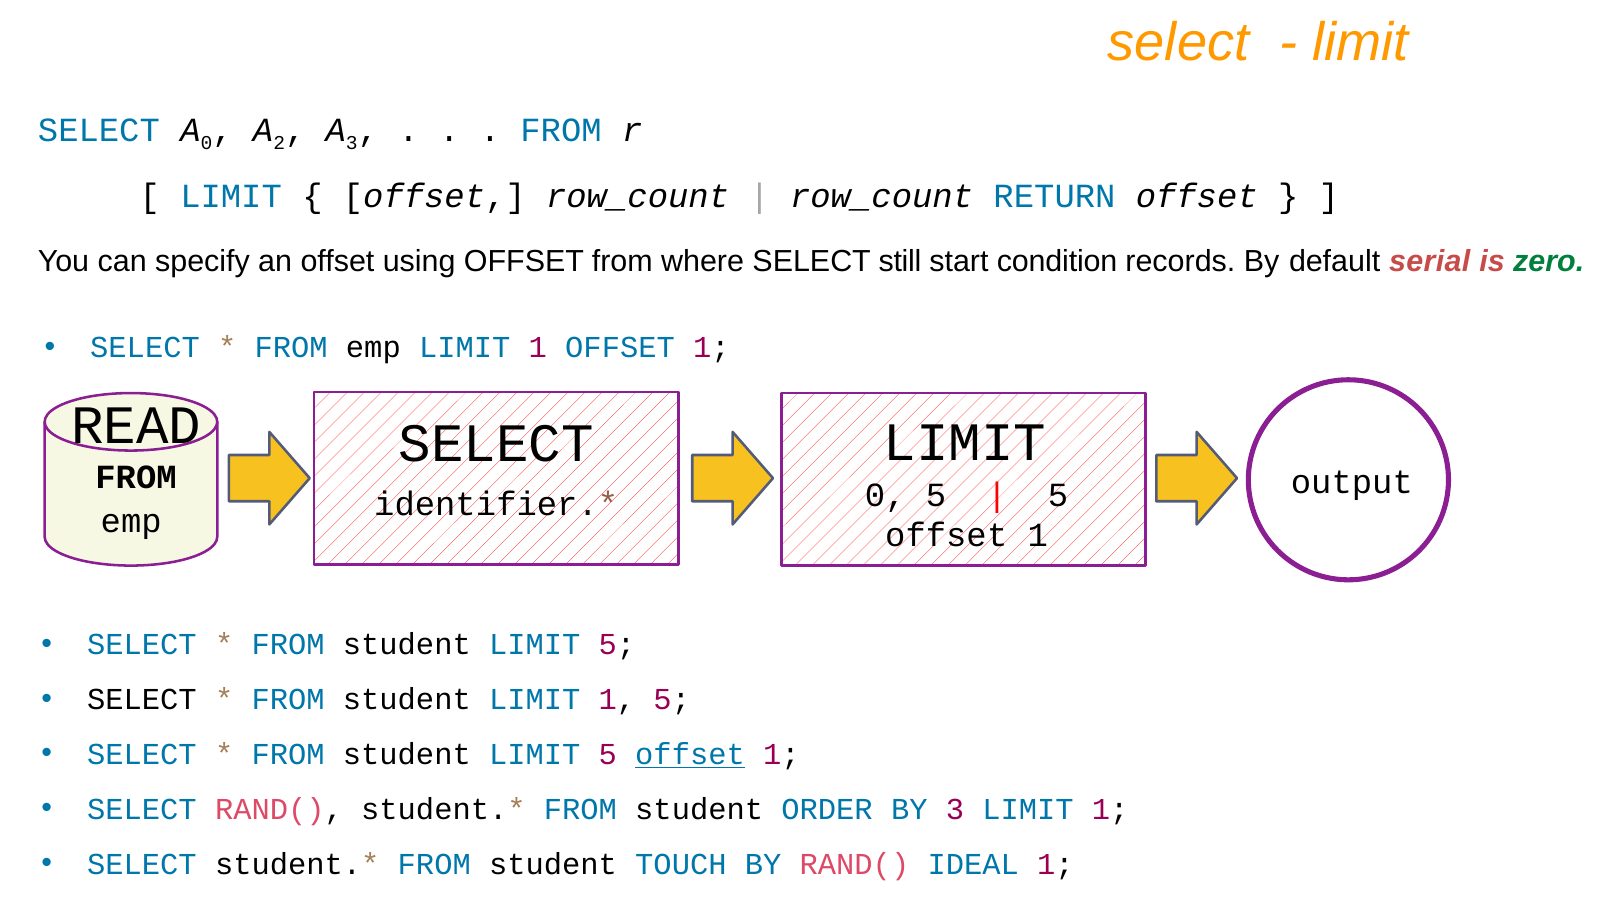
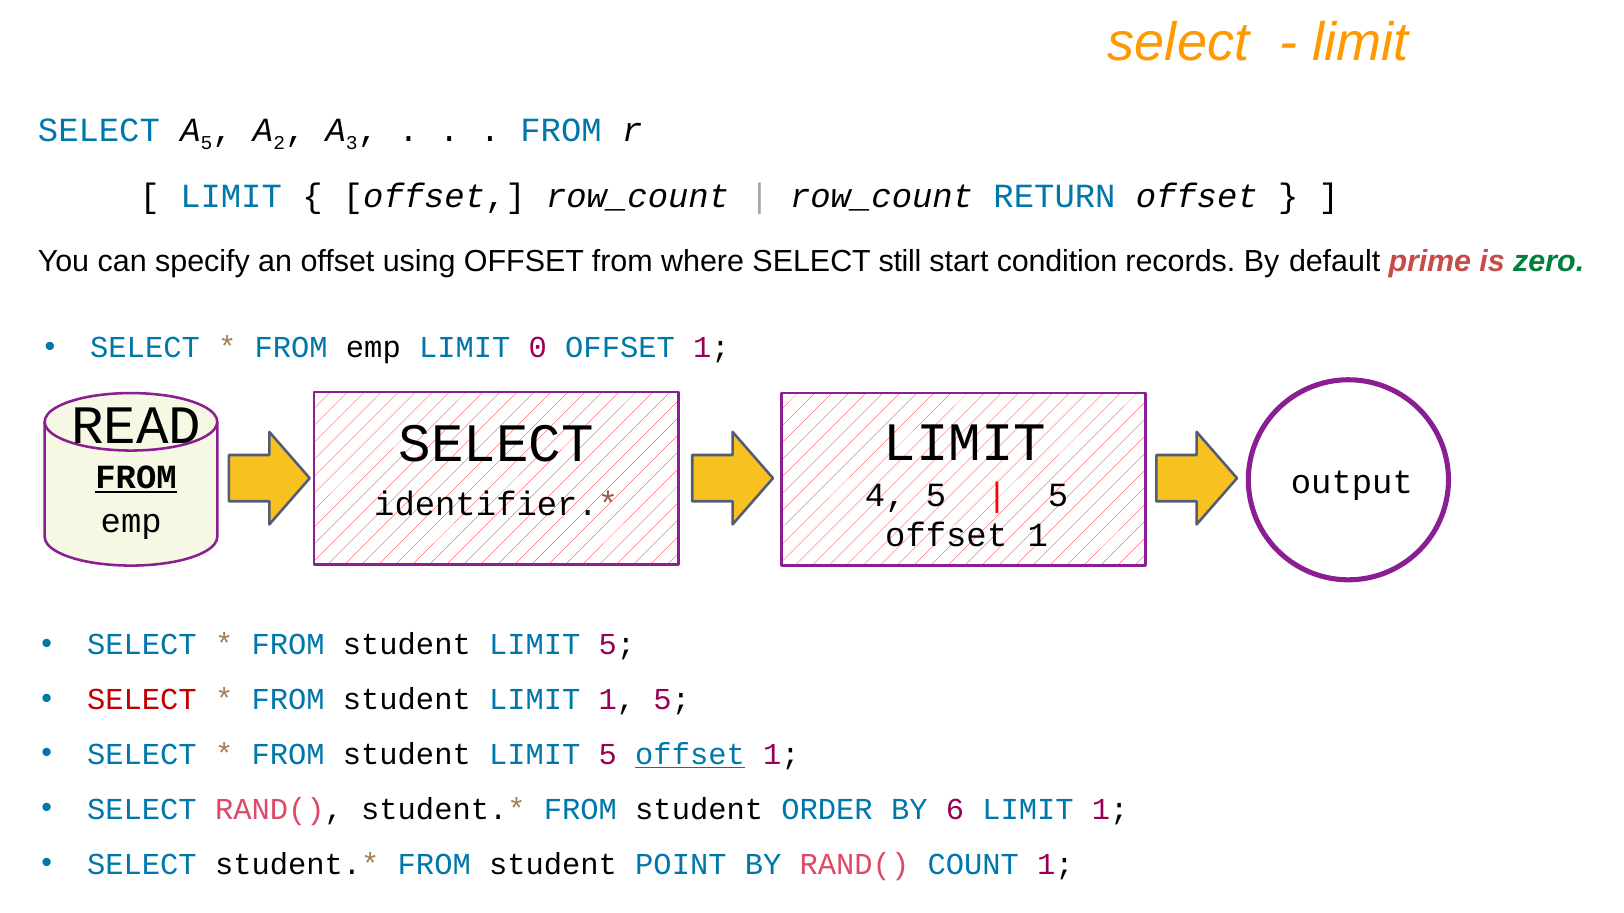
0 at (206, 143): 0 -> 5
serial: serial -> prime
emp LIMIT 1: 1 -> 0
FROM at (136, 477) underline: none -> present
0 at (885, 495): 0 -> 4
SELECT at (142, 700) colour: black -> red
BY 3: 3 -> 6
TOUCH: TOUCH -> POINT
IDEAL: IDEAL -> COUNT
